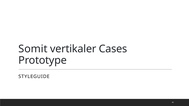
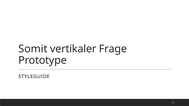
Cases: Cases -> Frage
